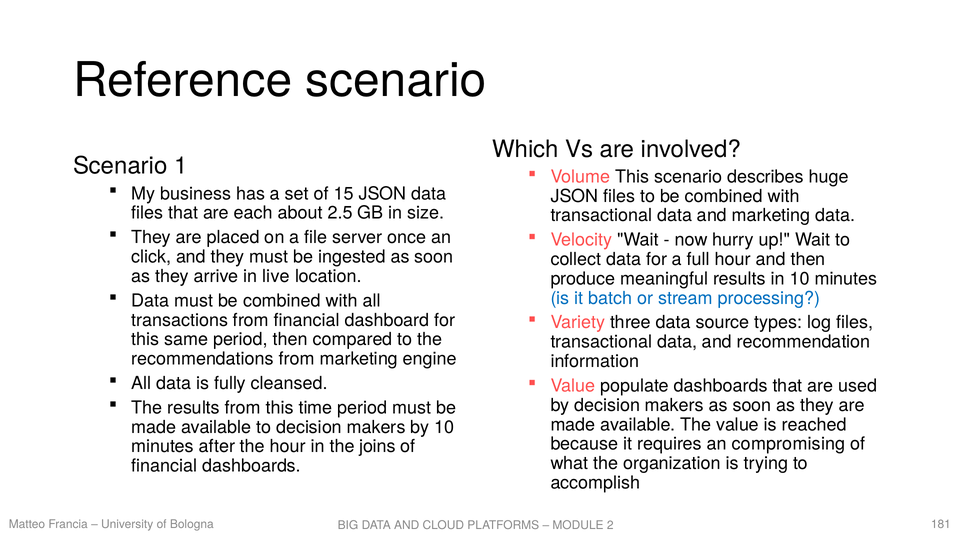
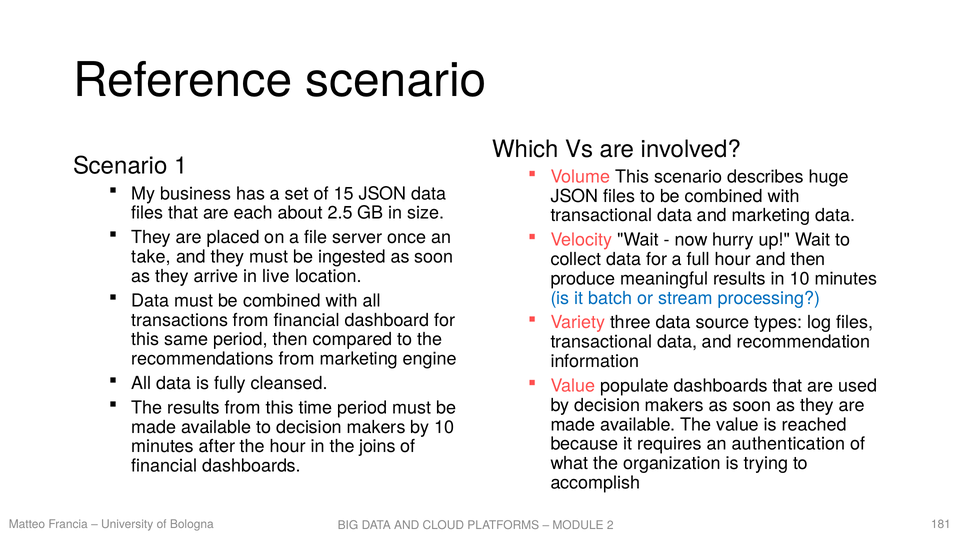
click: click -> take
compromising: compromising -> authentication
